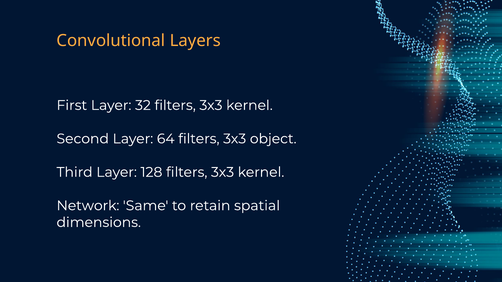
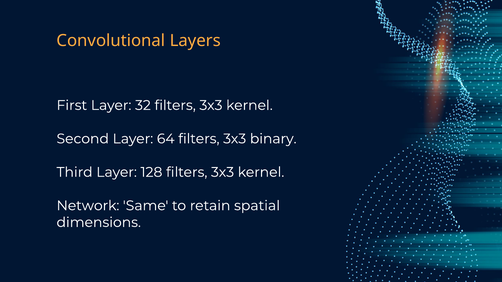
object: object -> binary
